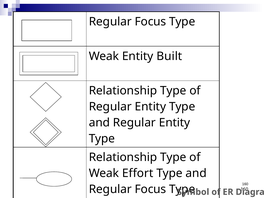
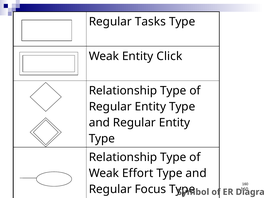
Focus at (150, 22): Focus -> Tasks
Built: Built -> Click
